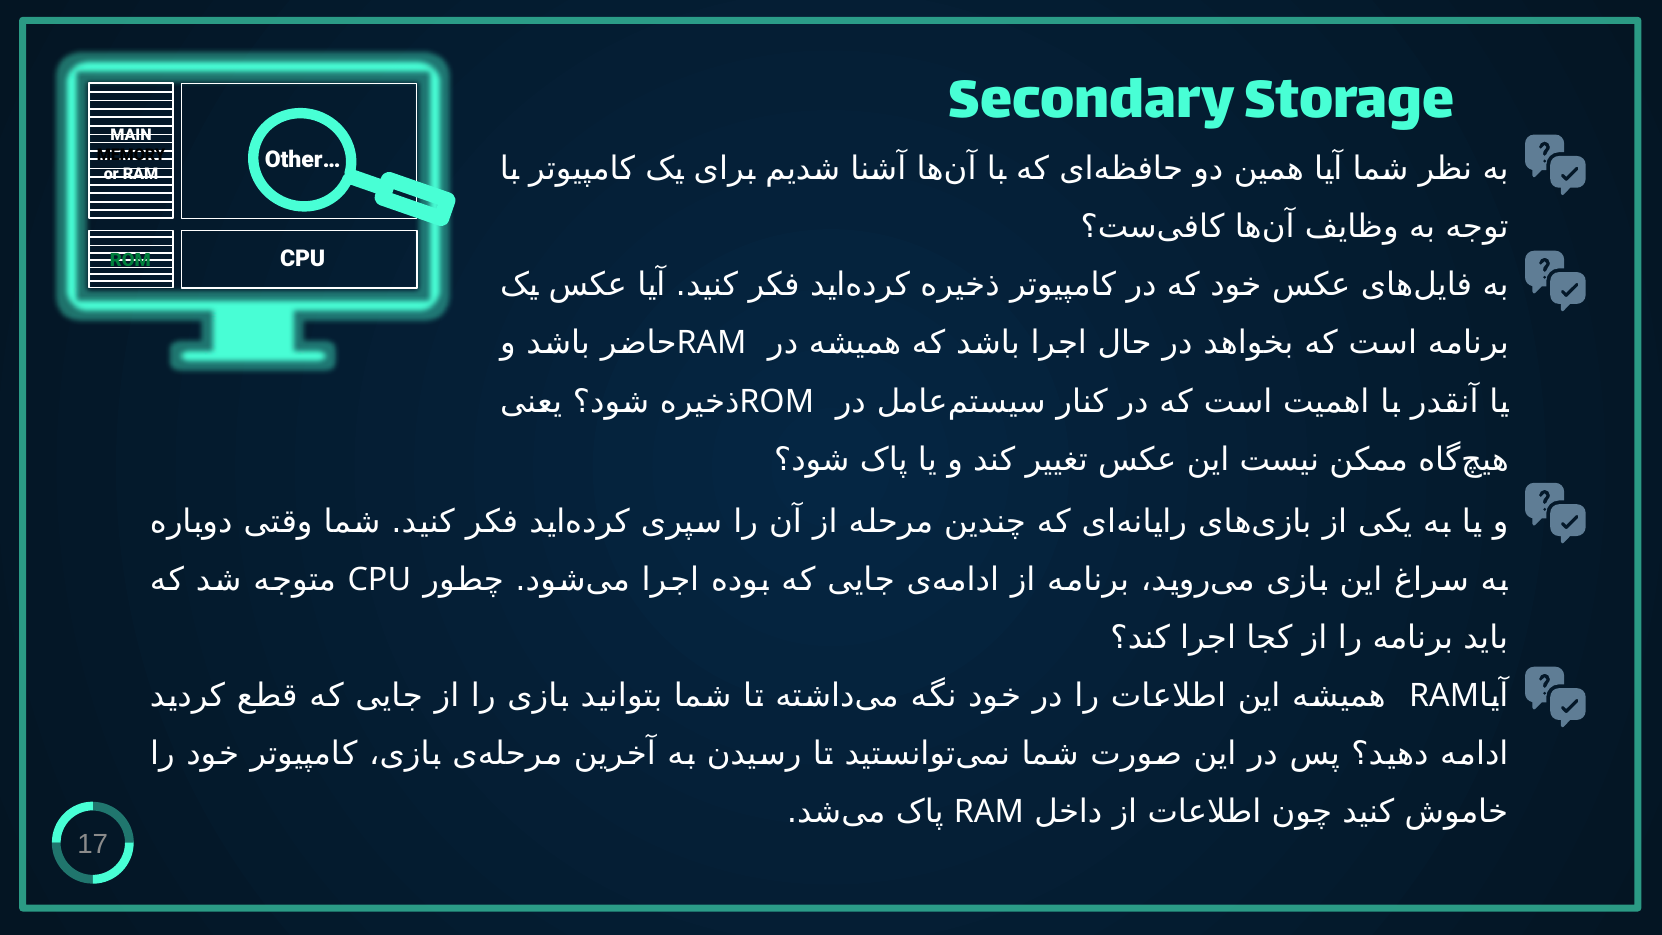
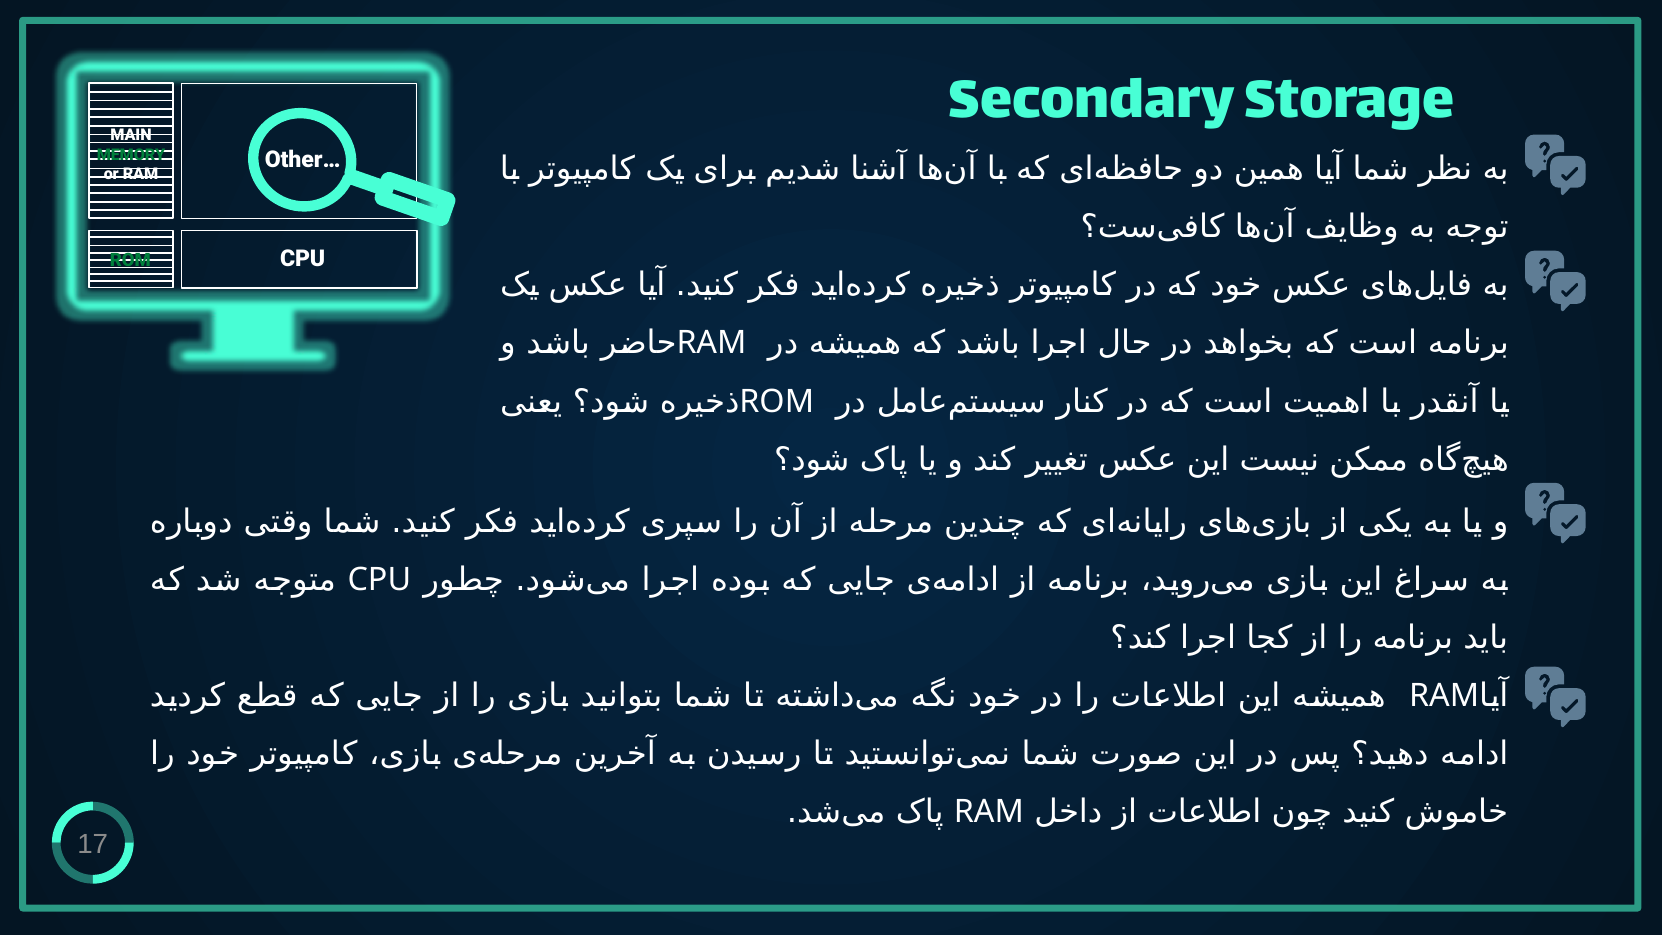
MEMORY colour: black -> green
